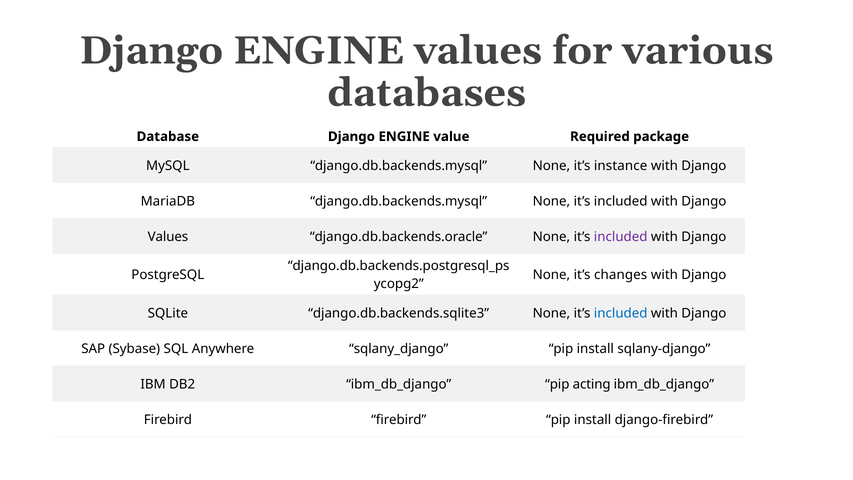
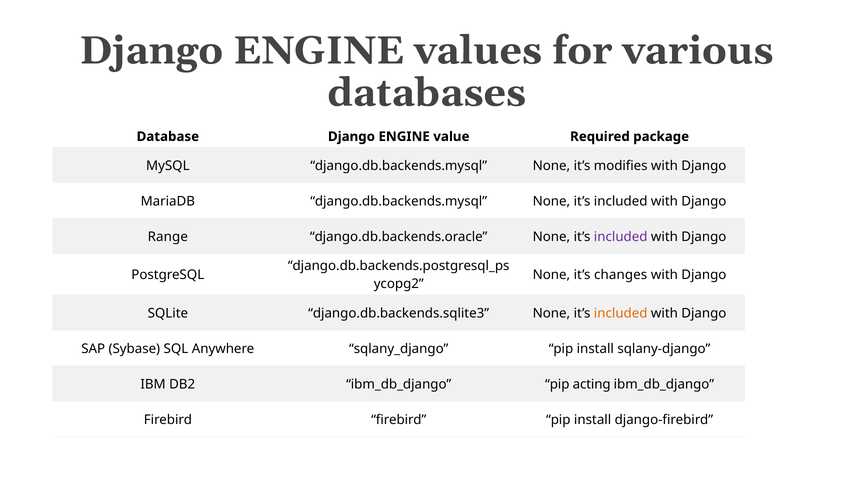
instance: instance -> modifies
Values at (168, 237): Values -> Range
included at (621, 313) colour: blue -> orange
